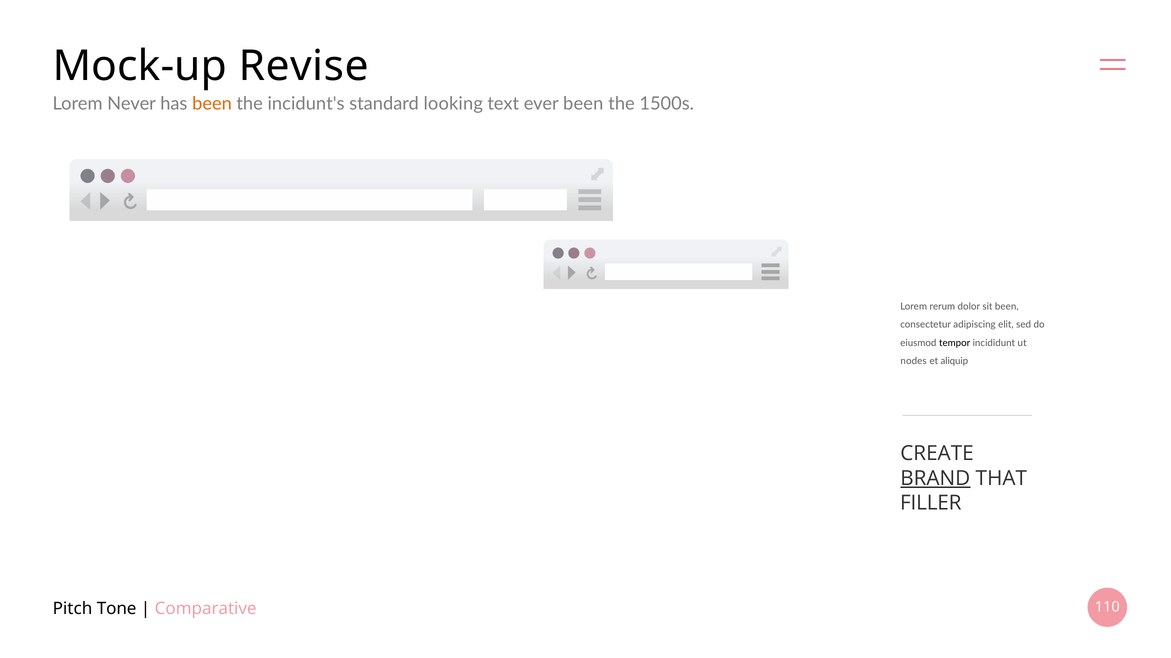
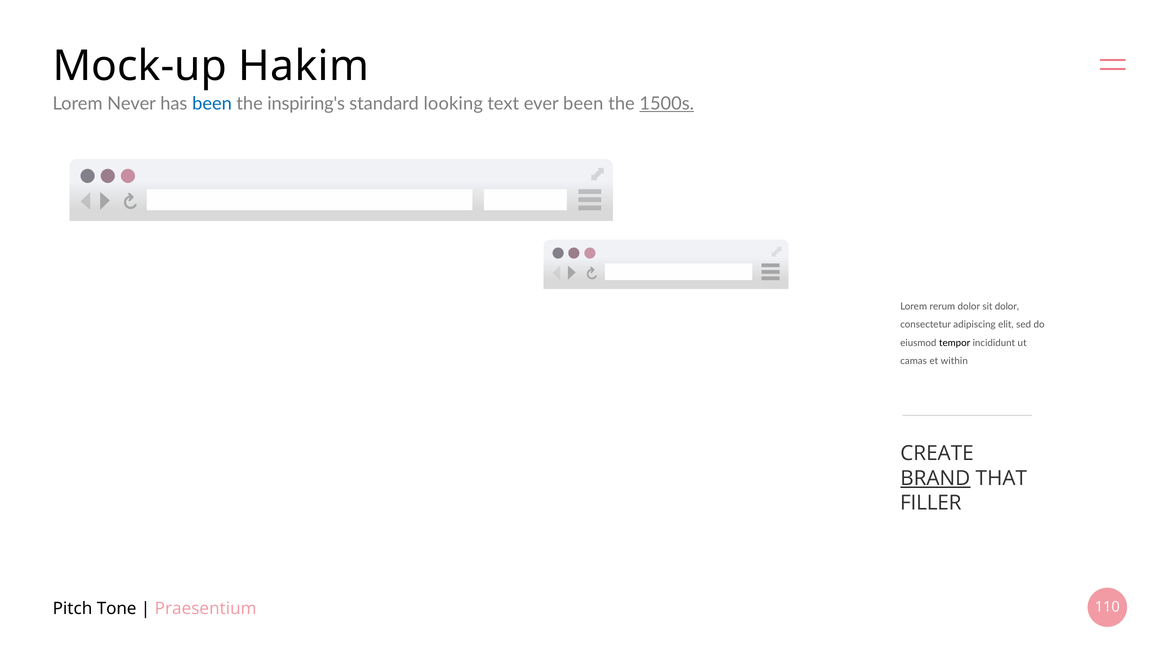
Revise: Revise -> Hakim
been at (212, 104) colour: orange -> blue
incidunt's: incidunt's -> inspiring's
1500s underline: none -> present
sit been: been -> dolor
nodes: nodes -> camas
aliquip: aliquip -> within
Comparative: Comparative -> Praesentium
